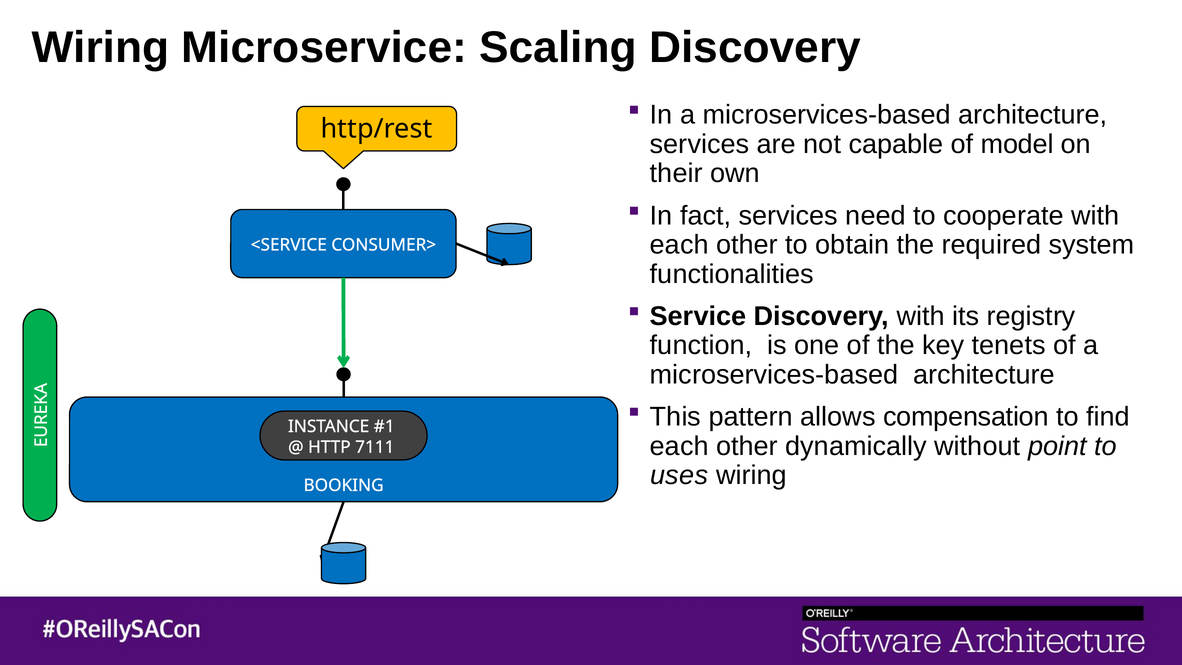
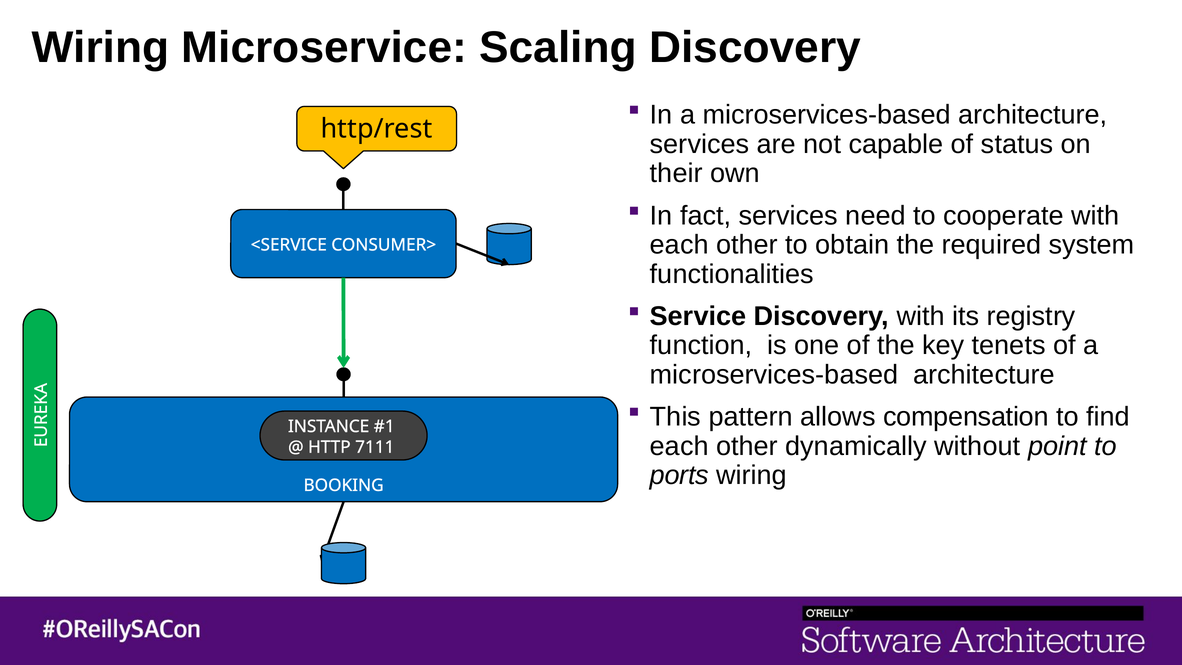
model: model -> status
uses: uses -> ports
